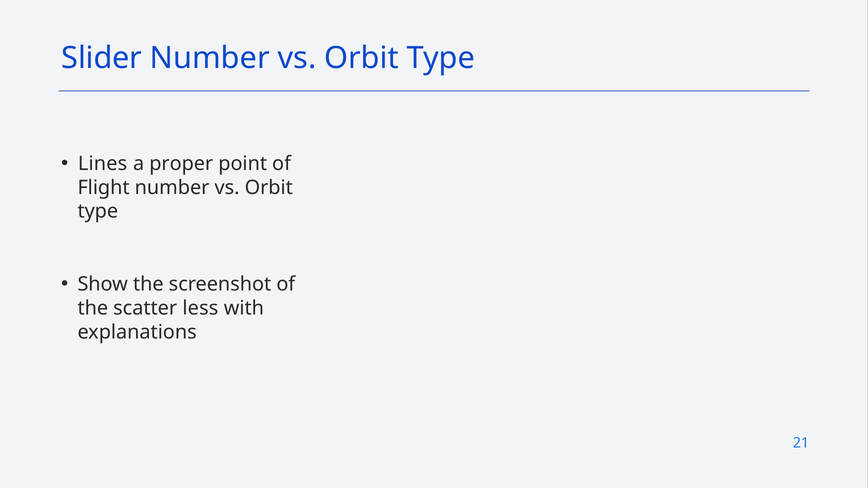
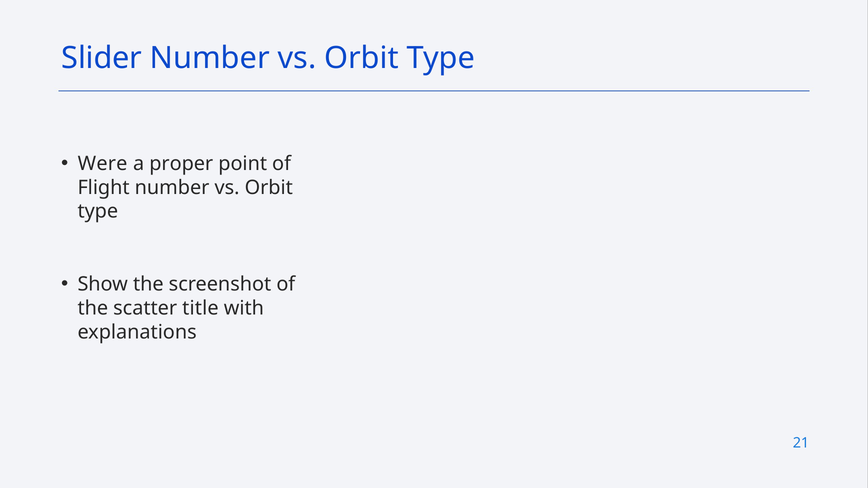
Lines: Lines -> Were
less: less -> title
